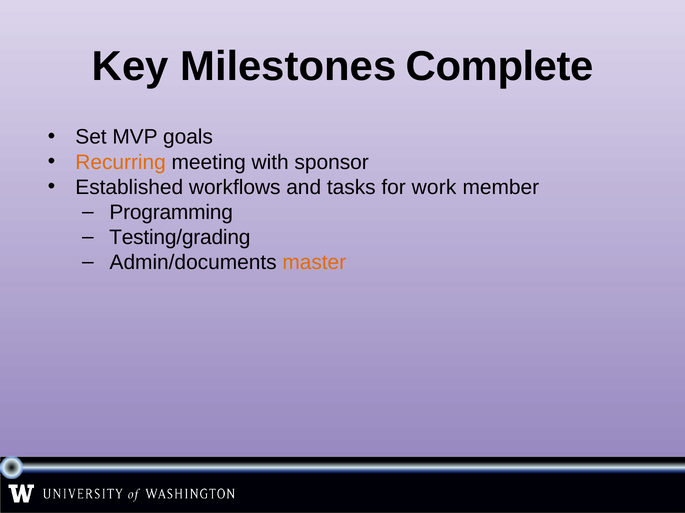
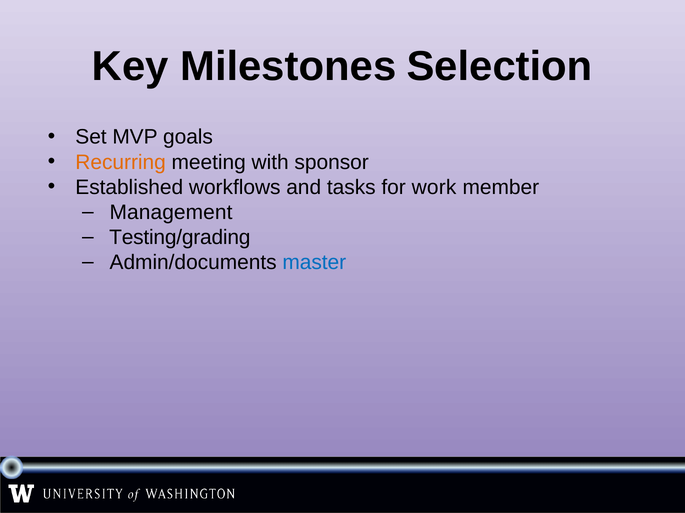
Complete: Complete -> Selection
Programming: Programming -> Management
master colour: orange -> blue
